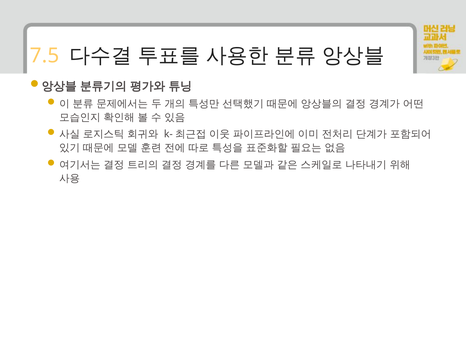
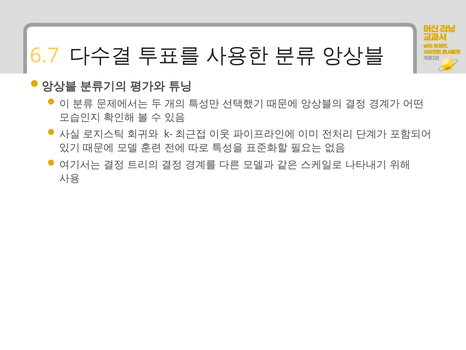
7.5: 7.5 -> 6.7
